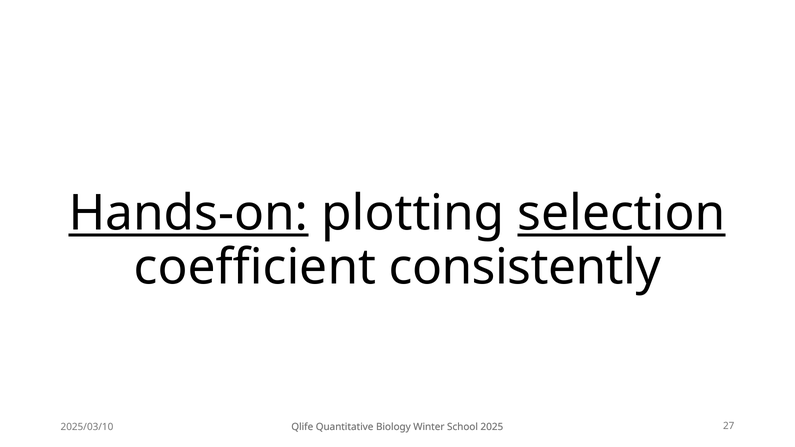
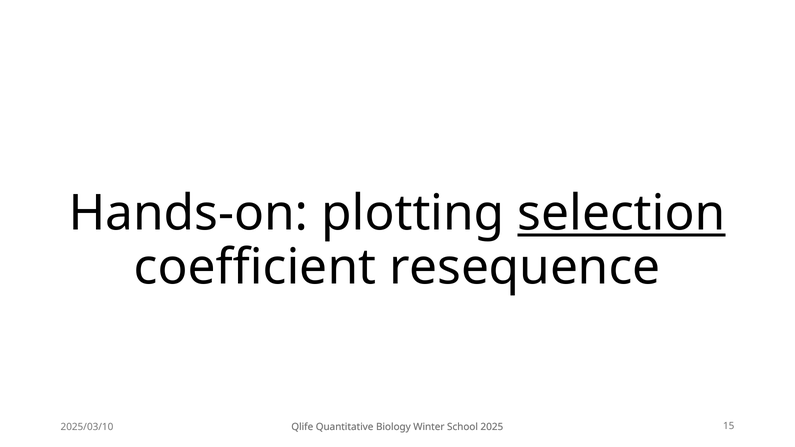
Hands-on underline: present -> none
consistently: consistently -> resequence
27: 27 -> 15
